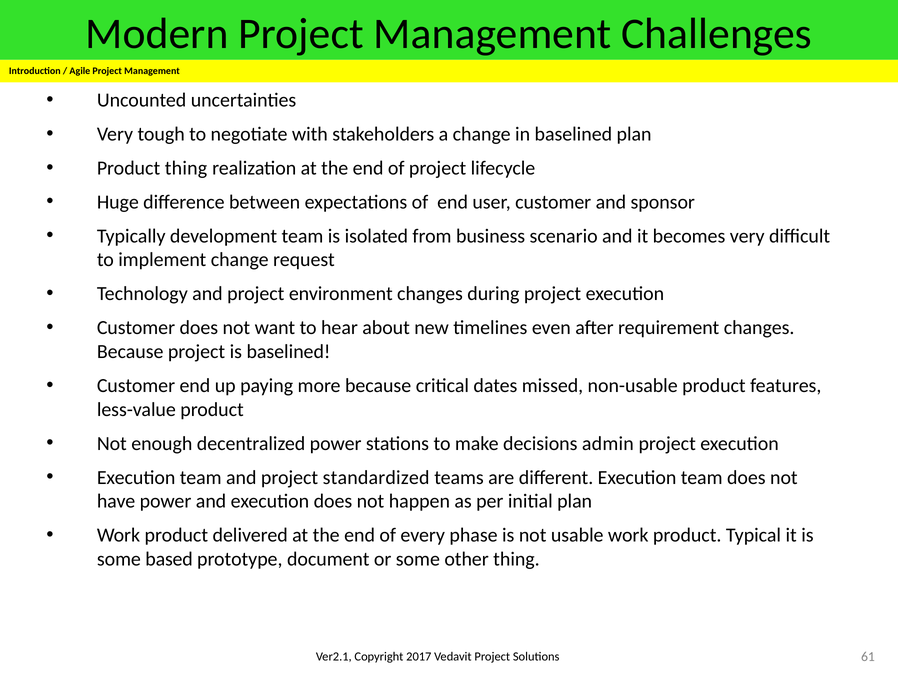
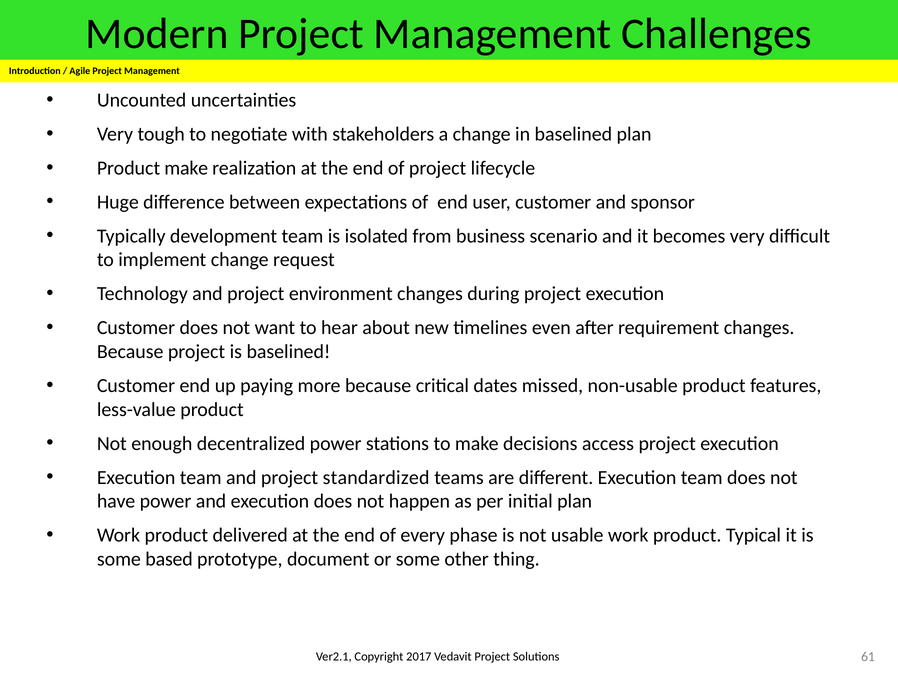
Product thing: thing -> make
admin: admin -> access
